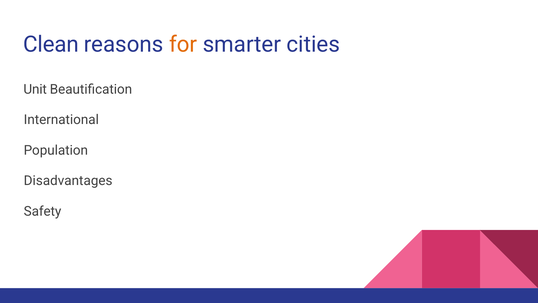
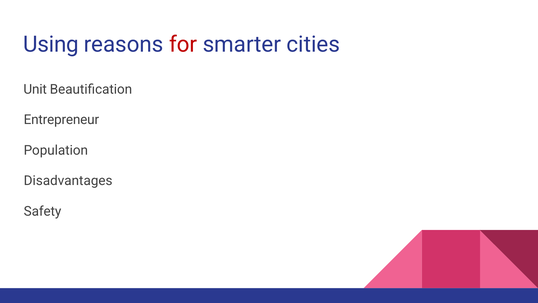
Clean: Clean -> Using
for colour: orange -> red
International: International -> Entrepreneur
